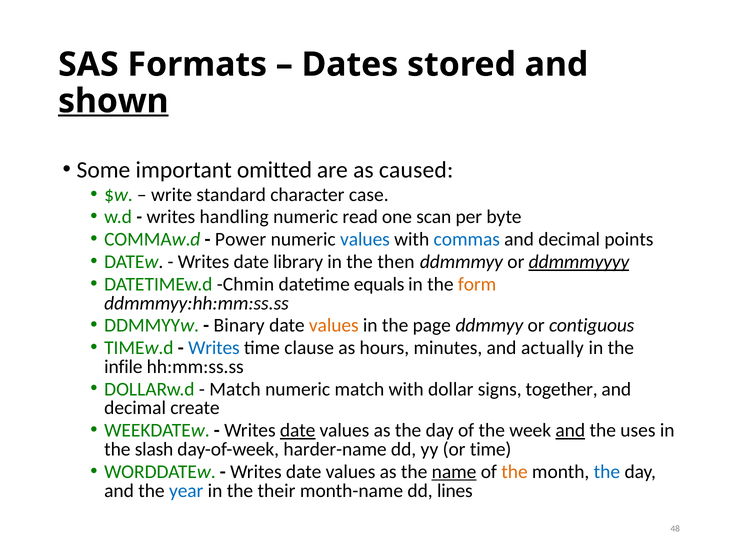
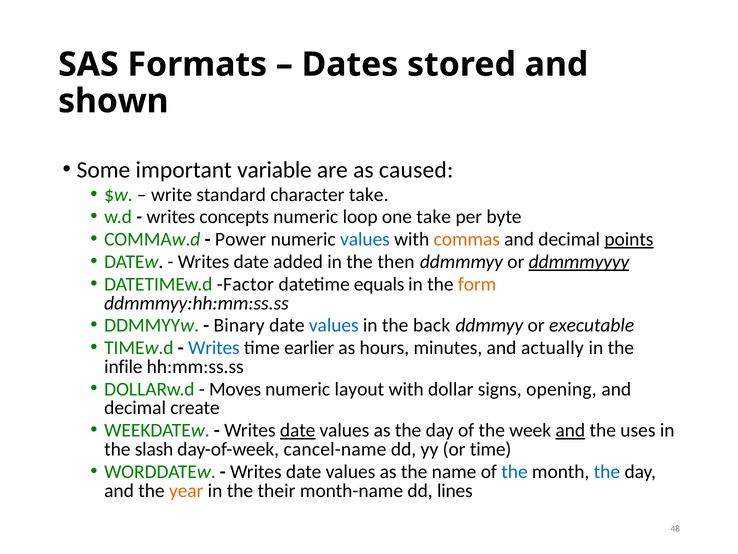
shown underline: present -> none
omitted: omitted -> variable
character case: case -> take
handling: handling -> concepts
read: read -> loop
one scan: scan -> take
commas colour: blue -> orange
points underline: none -> present
library: library -> added
Chmin: Chmin -> Factor
values at (334, 325) colour: orange -> blue
page: page -> back
contiguous: contiguous -> executable
clause: clause -> earlier
Match at (235, 389): Match -> Moves
numeric match: match -> layout
together: together -> opening
harder-name: harder-name -> cancel-name
name underline: present -> none
the at (514, 471) colour: orange -> blue
year colour: blue -> orange
